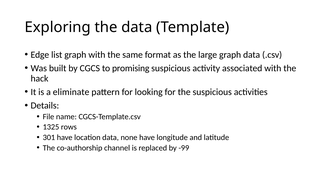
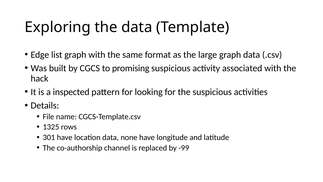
eliminate: eliminate -> inspected
